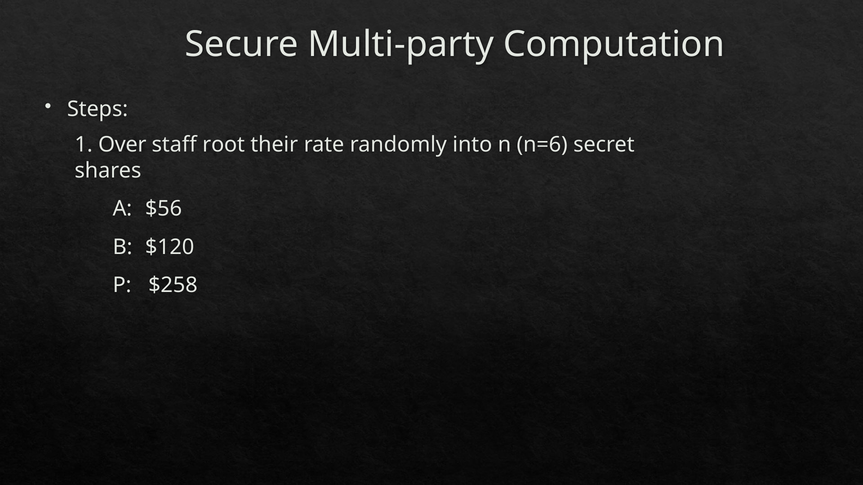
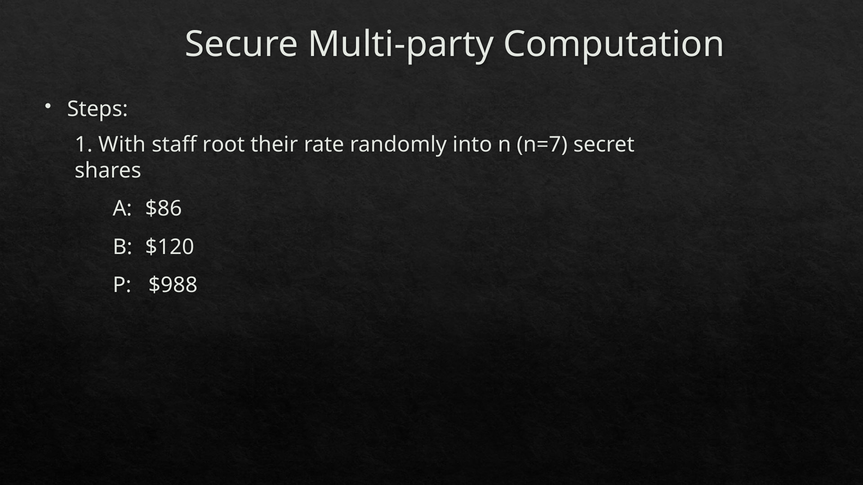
Over: Over -> With
n=6: n=6 -> n=7
$56: $56 -> $86
$258: $258 -> $988
